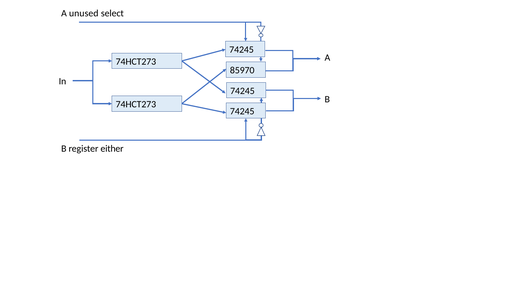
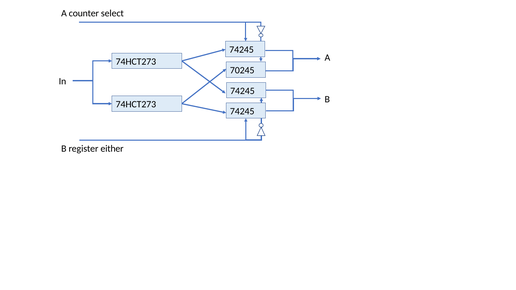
unused: unused -> counter
85970: 85970 -> 70245
